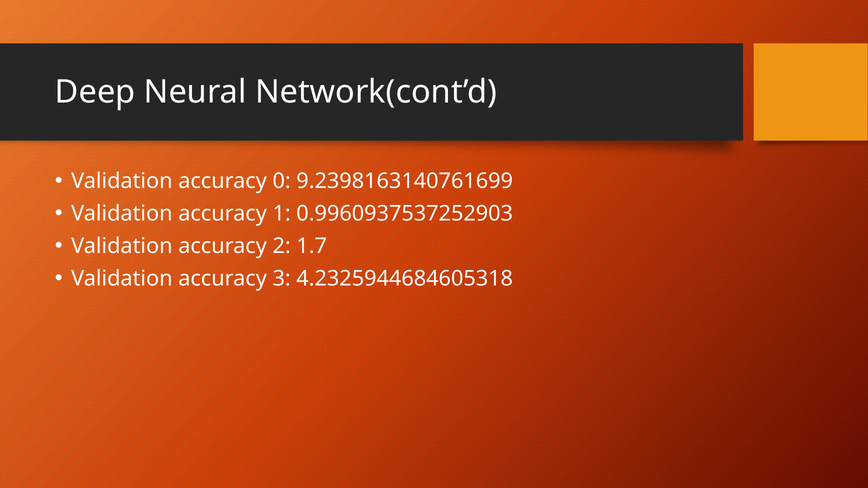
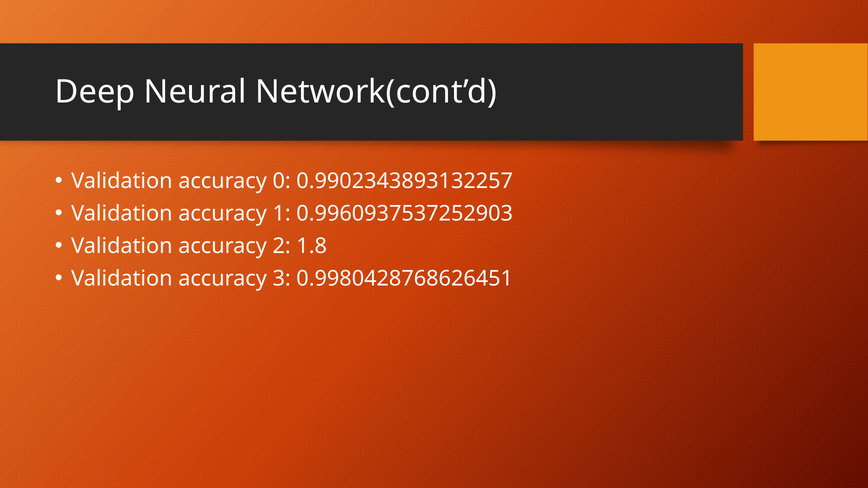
9.2398163140761699: 9.2398163140761699 -> 0.9902343893132257
1.7: 1.7 -> 1.8
4.2325944684605318: 4.2325944684605318 -> 0.9980428768626451
